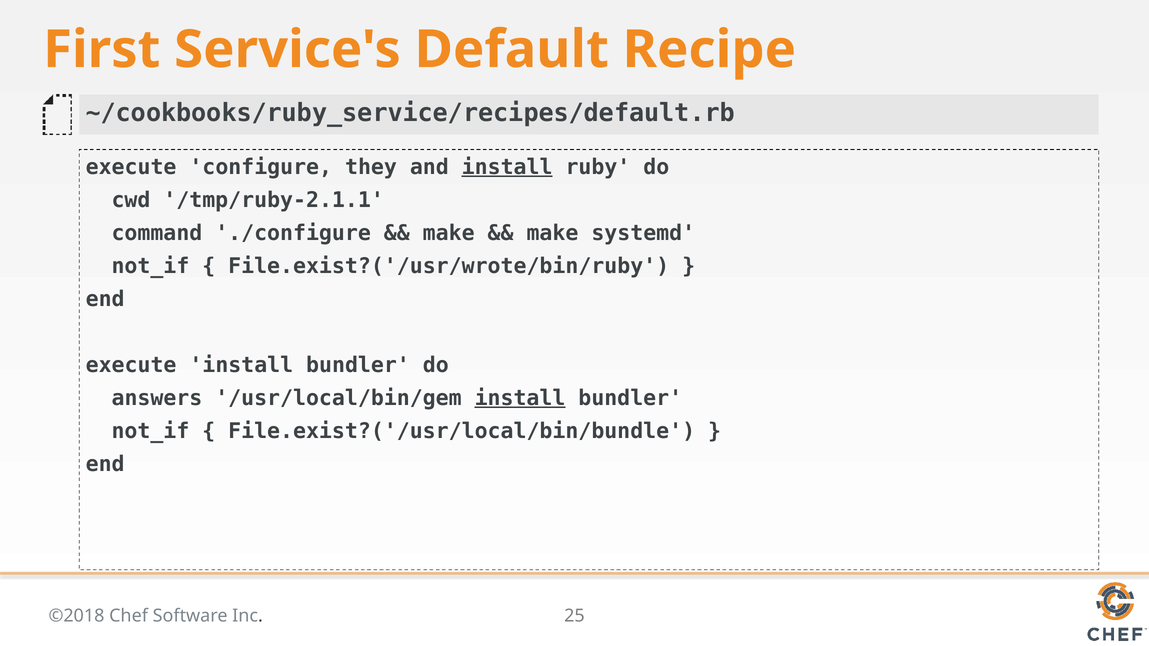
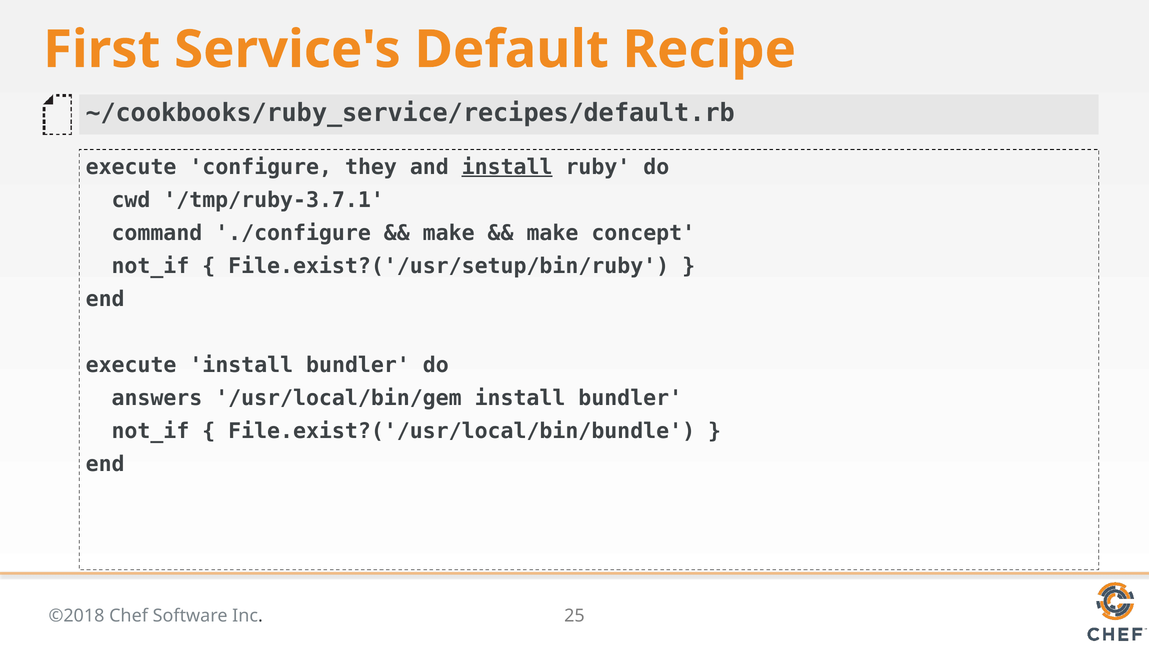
/tmp/ruby-2.1.1: /tmp/ruby-2.1.1 -> /tmp/ruby-3.7.1
systemd: systemd -> concept
File.exist?('/usr/wrote/bin/ruby: File.exist?('/usr/wrote/bin/ruby -> File.exist?('/usr/setup/bin/ruby
install at (520, 398) underline: present -> none
